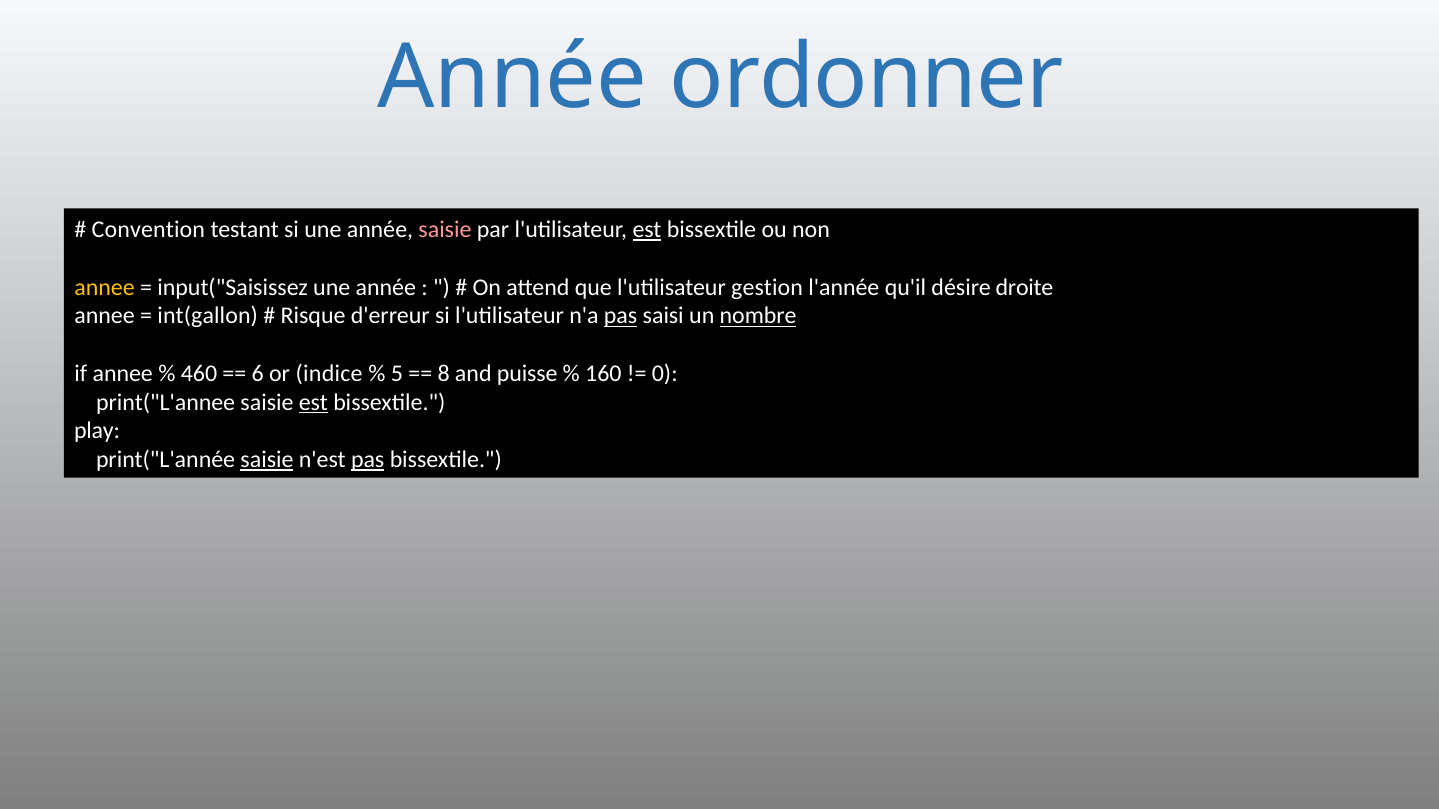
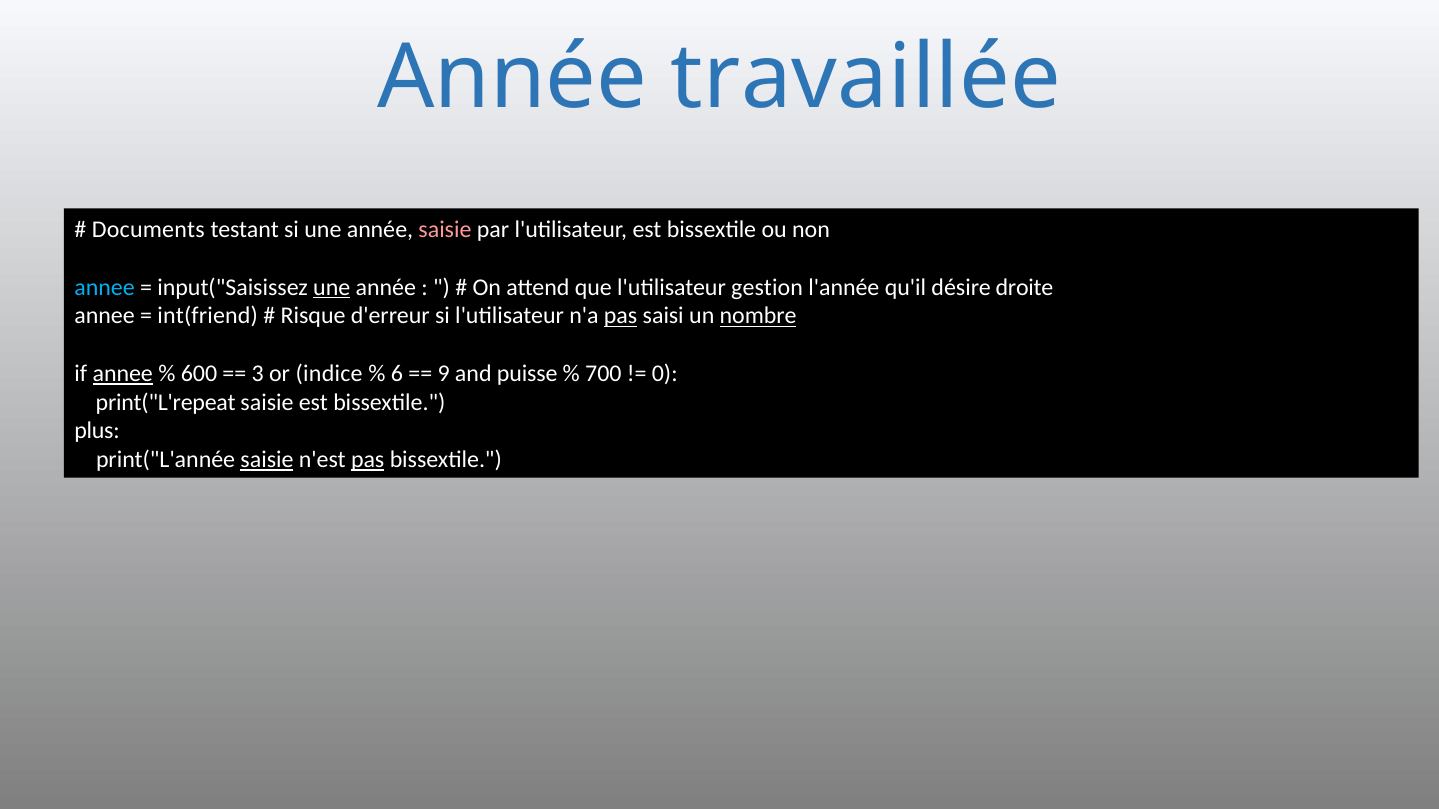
ordonner: ordonner -> travaillée
Convention: Convention -> Documents
est at (647, 230) underline: present -> none
annee at (105, 287) colour: yellow -> light blue
une at (332, 287) underline: none -> present
int(gallon: int(gallon -> int(friend
annee at (123, 374) underline: none -> present
460: 460 -> 600
6: 6 -> 3
5: 5 -> 6
8: 8 -> 9
160: 160 -> 700
print("L'annee: print("L'annee -> print("L'repeat
est at (313, 402) underline: present -> none
play: play -> plus
